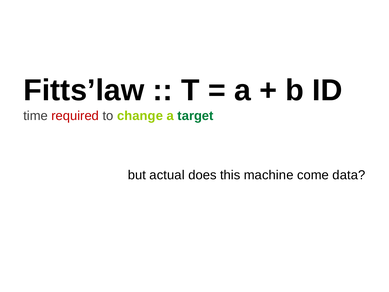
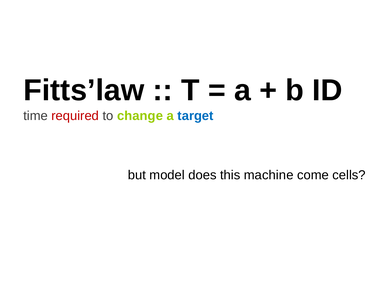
target colour: green -> blue
actual: actual -> model
data: data -> cells
